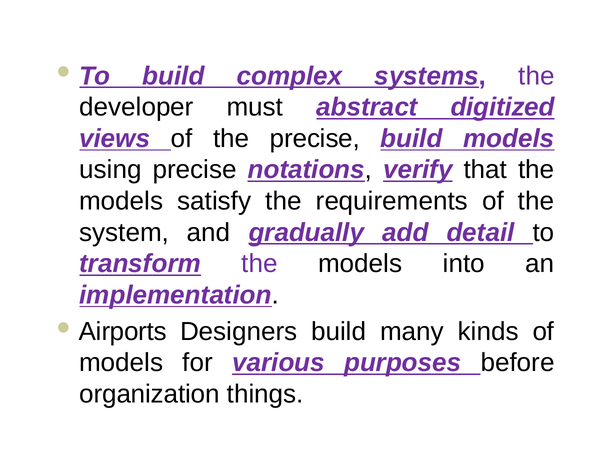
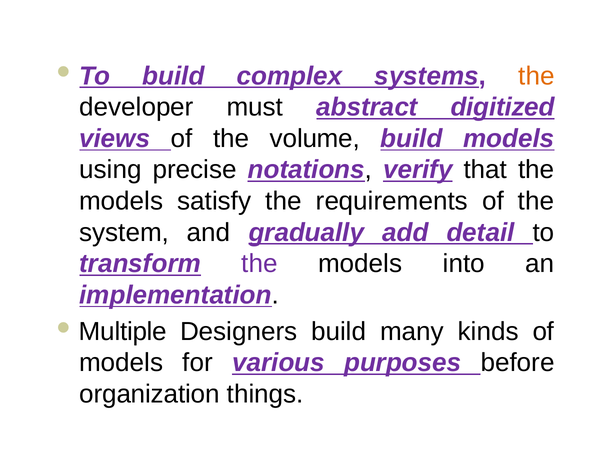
the at (536, 76) colour: purple -> orange
the precise: precise -> volume
Airports: Airports -> Multiple
